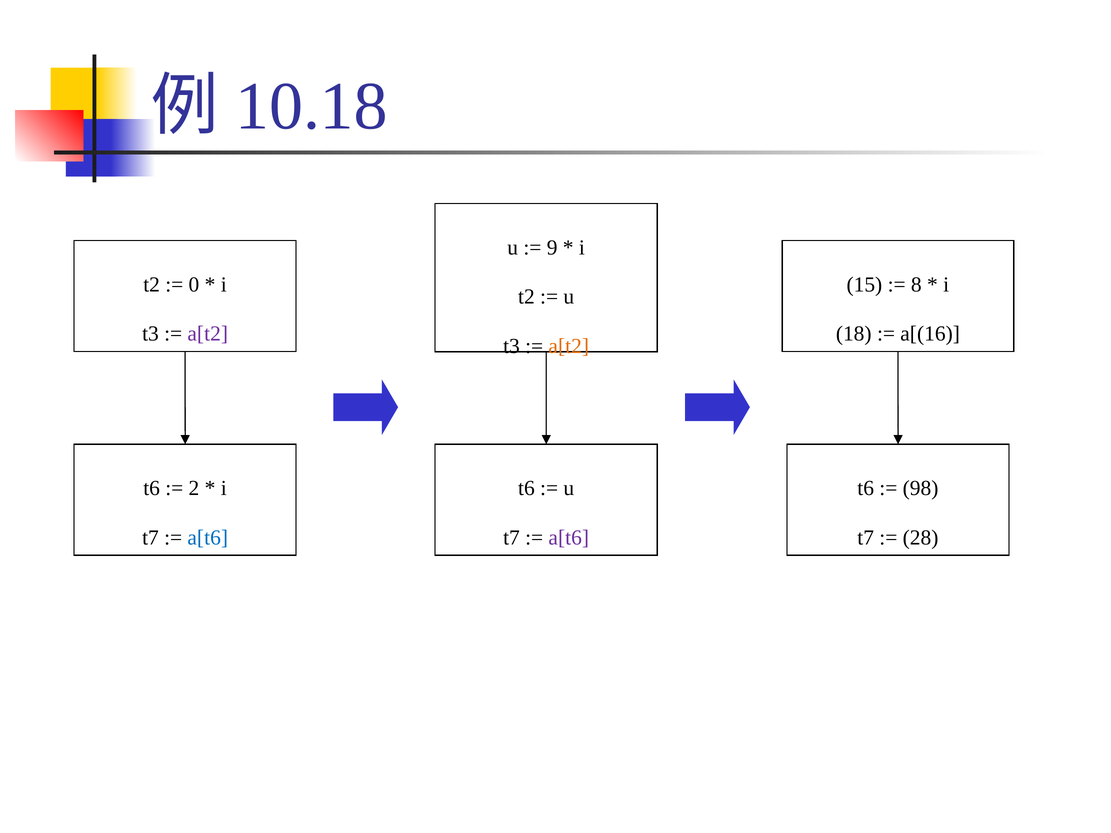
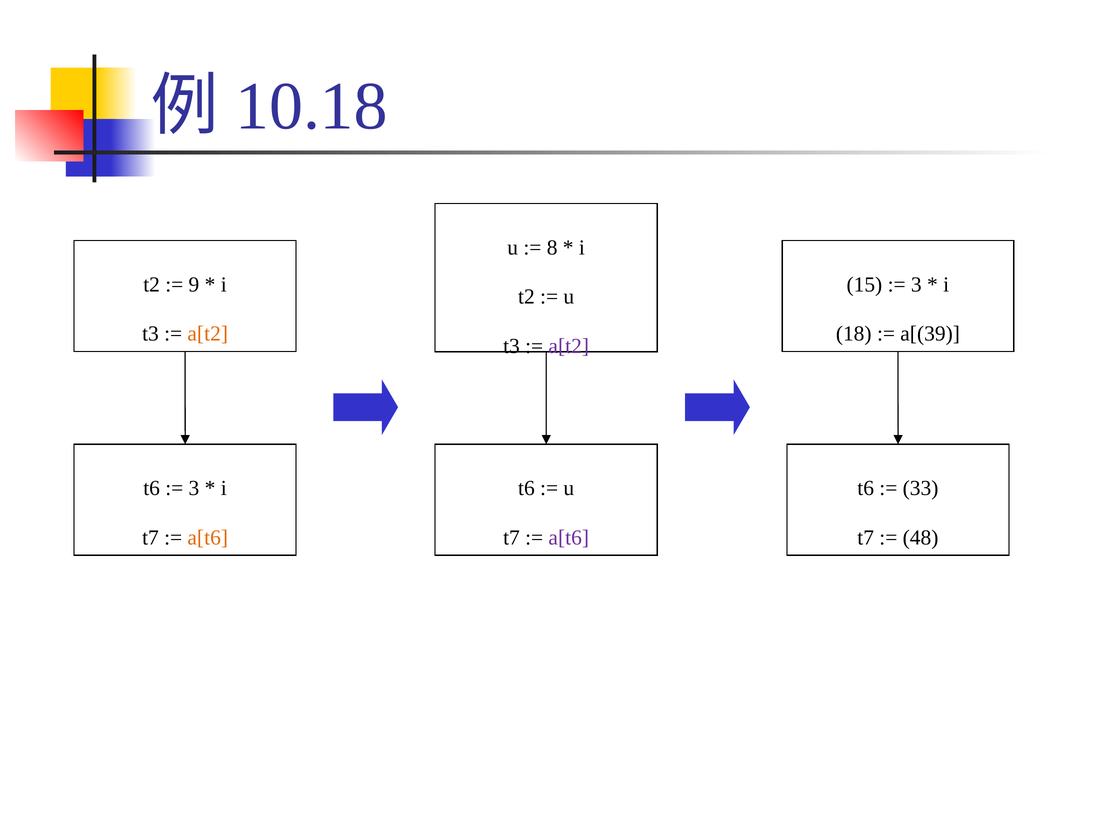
9: 9 -> 8
0: 0 -> 9
8 at (916, 285): 8 -> 3
a[t2 at (208, 334) colour: purple -> orange
a[(16: a[(16 -> a[(39
a[t2 at (569, 346) colour: orange -> purple
2 at (194, 488): 2 -> 3
98: 98 -> 33
a[t6 at (208, 538) colour: blue -> orange
28: 28 -> 48
